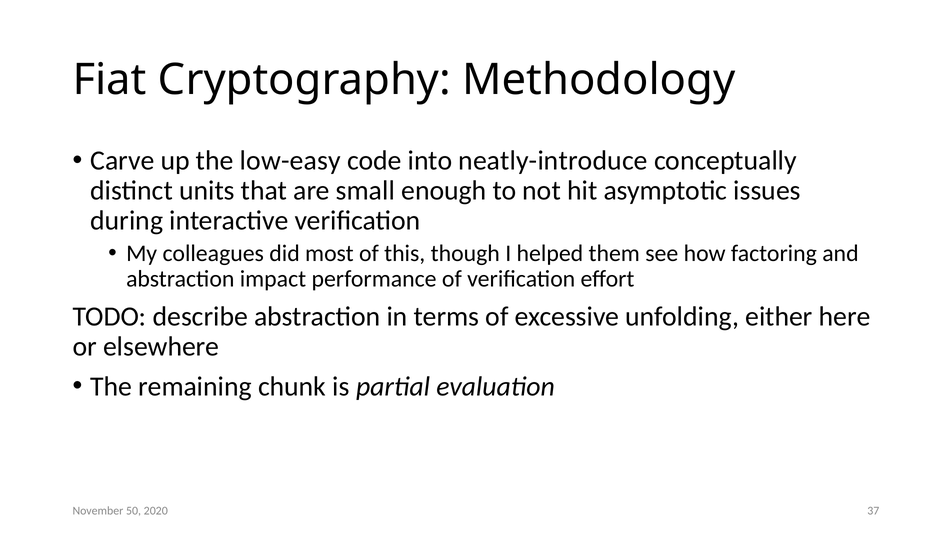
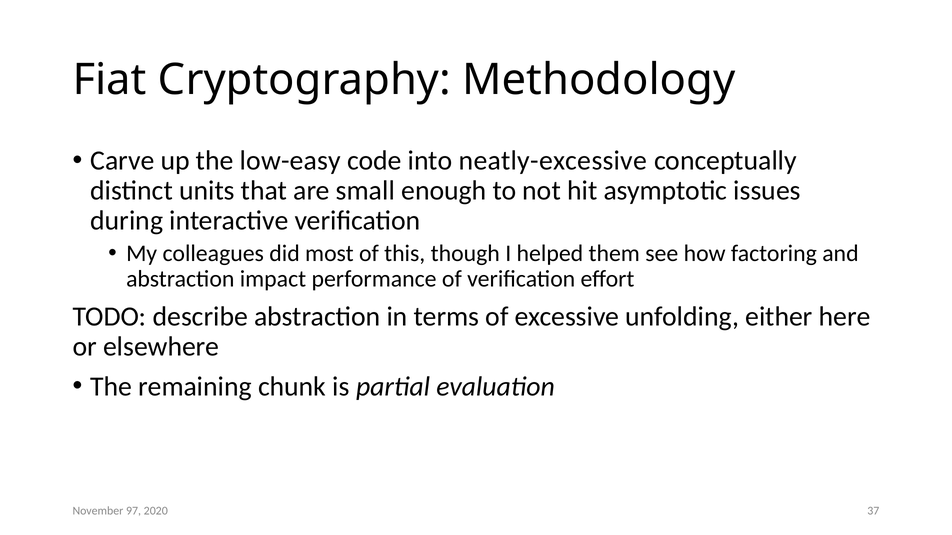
neatly-introduce: neatly-introduce -> neatly-excessive
50: 50 -> 97
